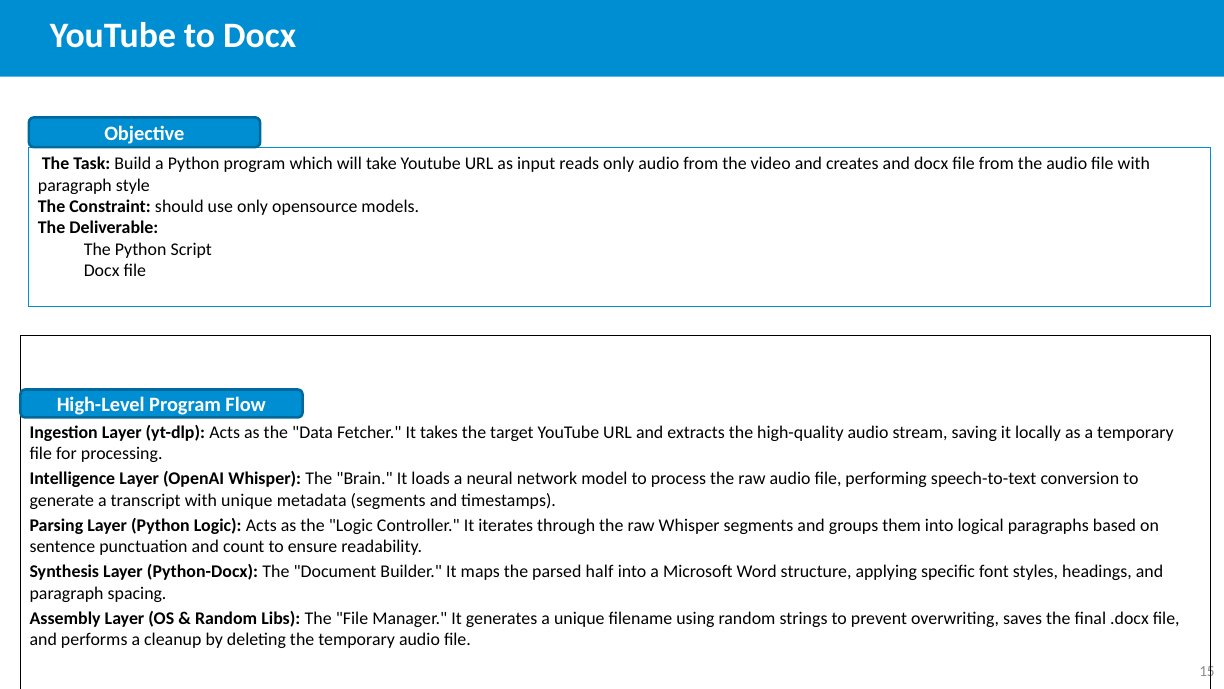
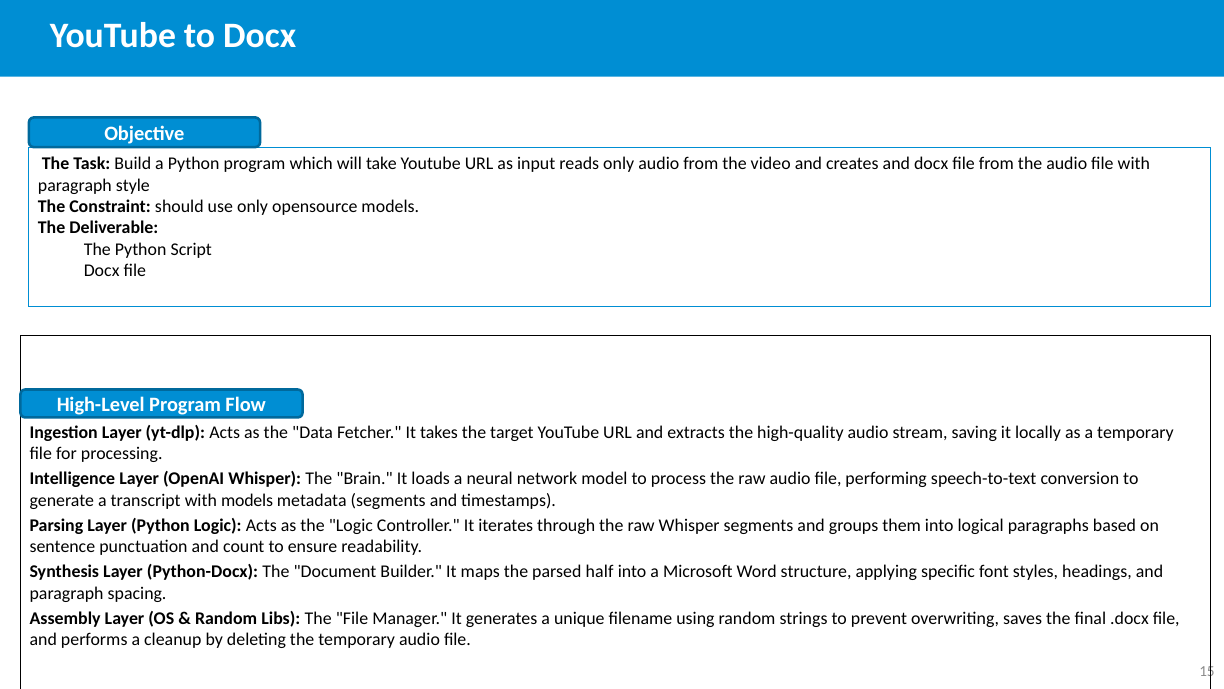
with unique: unique -> models
